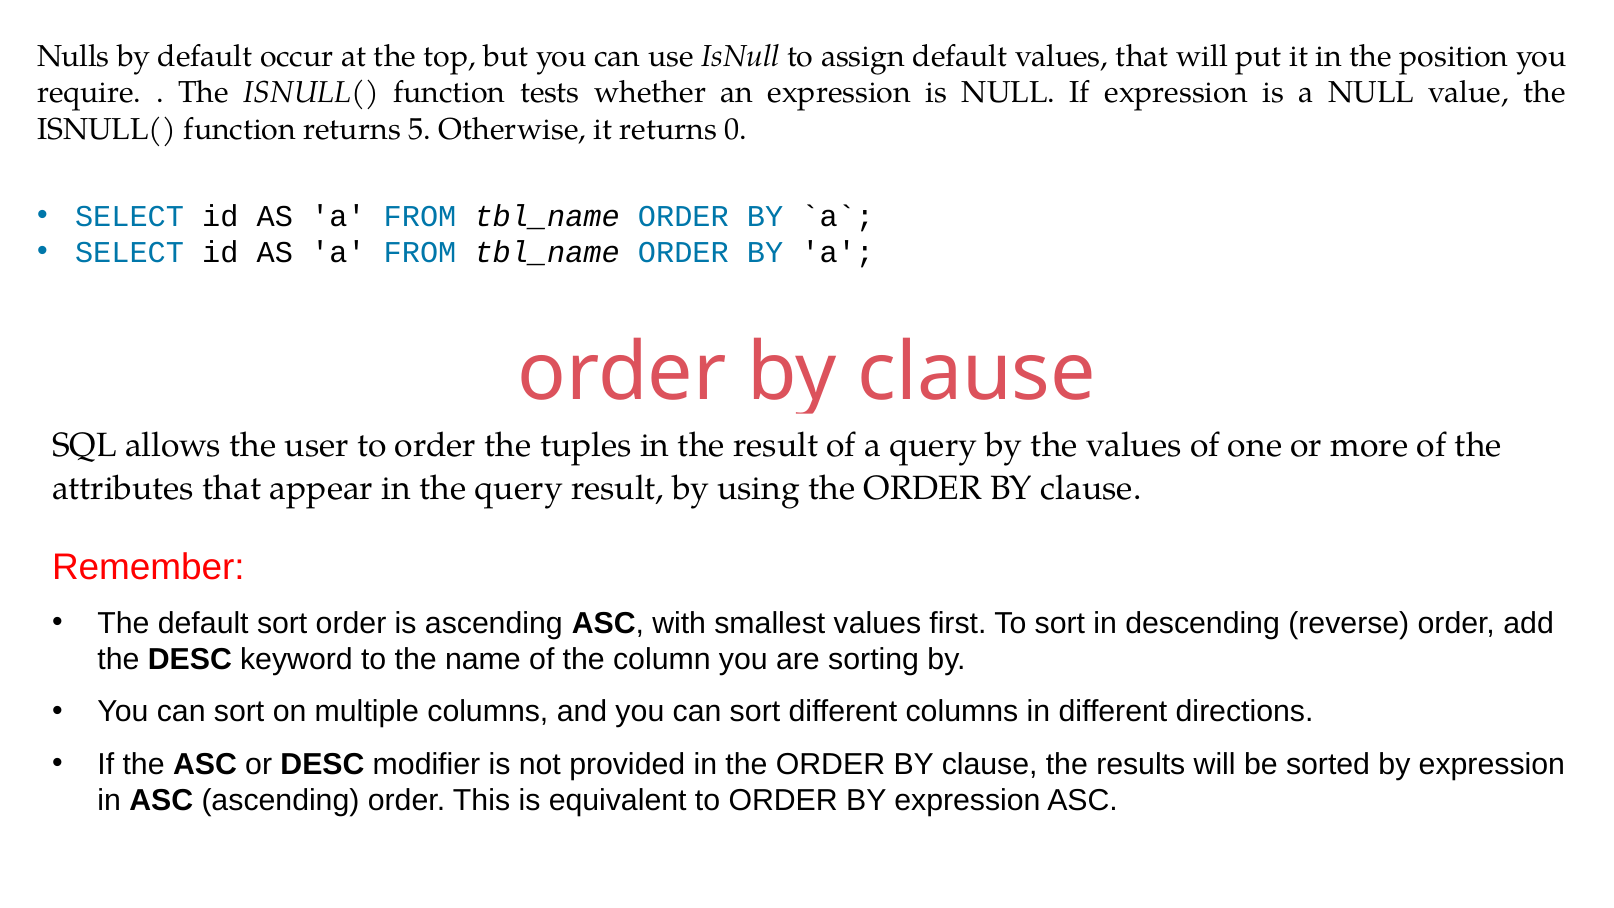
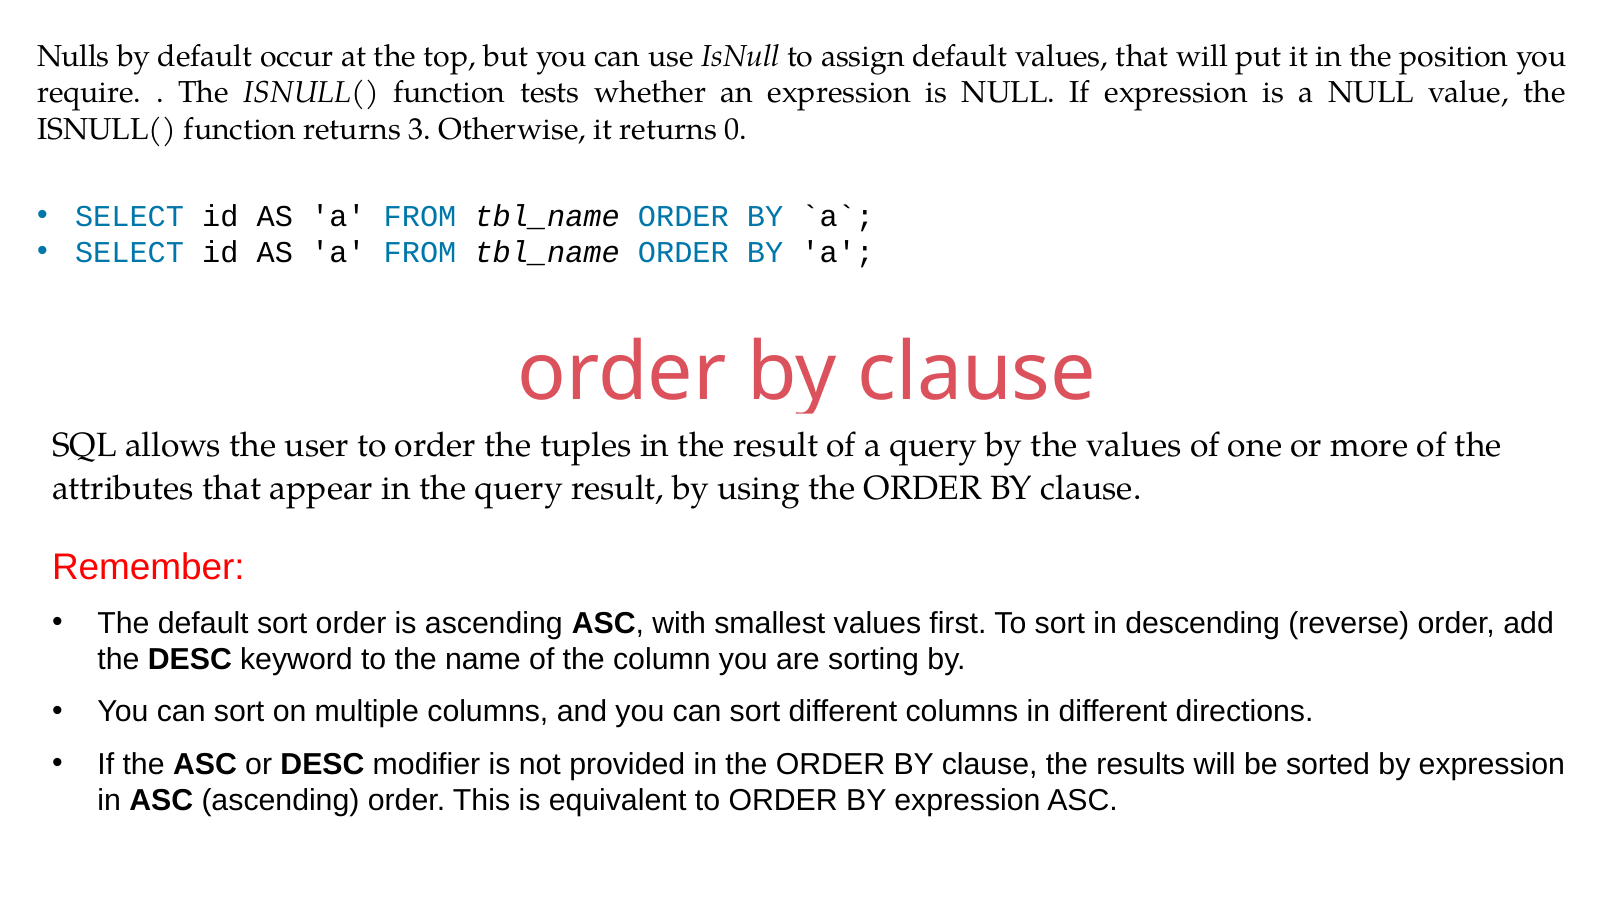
5: 5 -> 3
